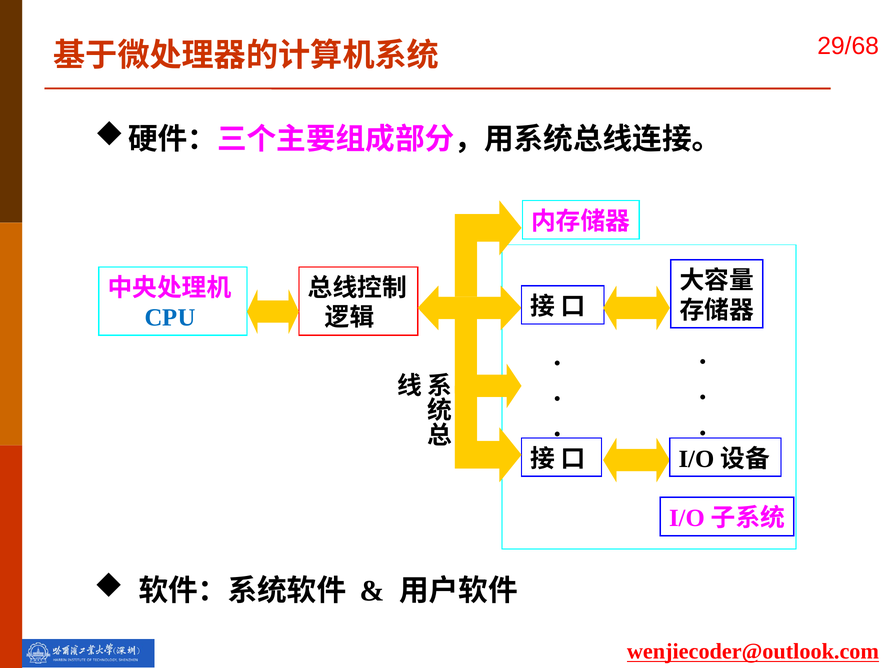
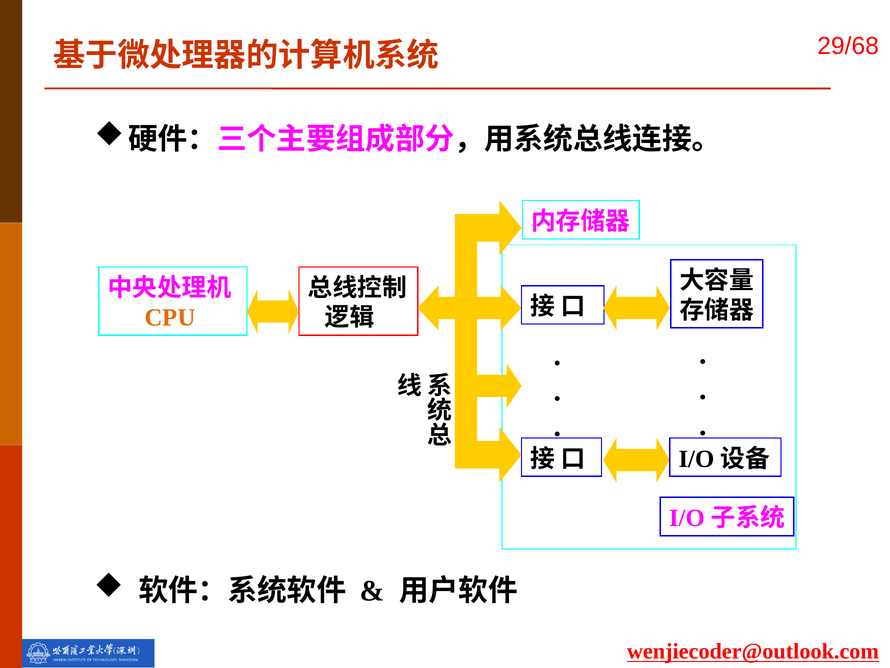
CPU colour: blue -> orange
